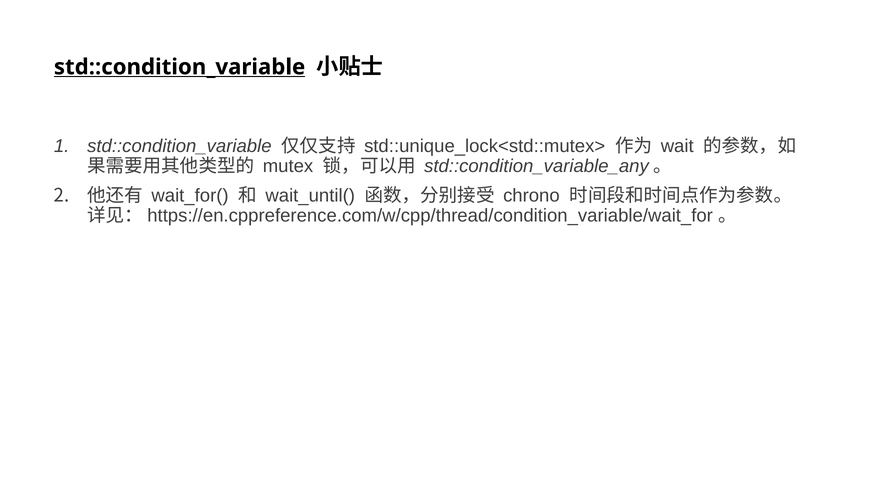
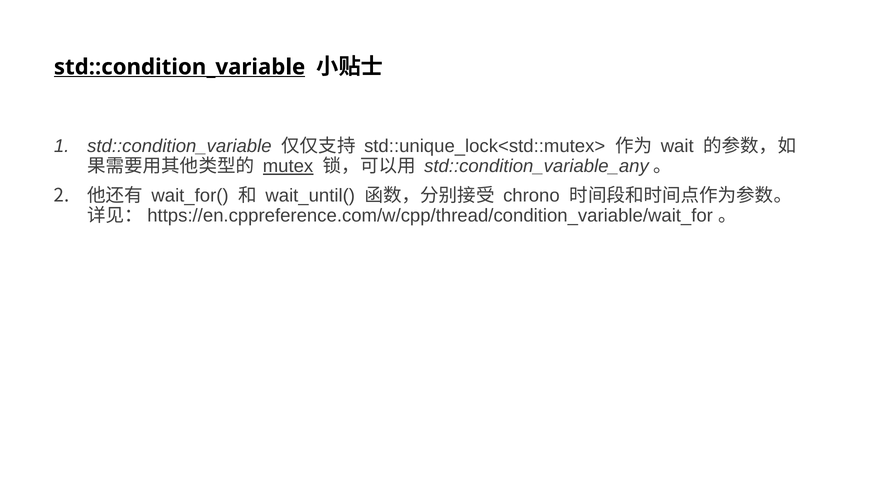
mutex underline: none -> present
